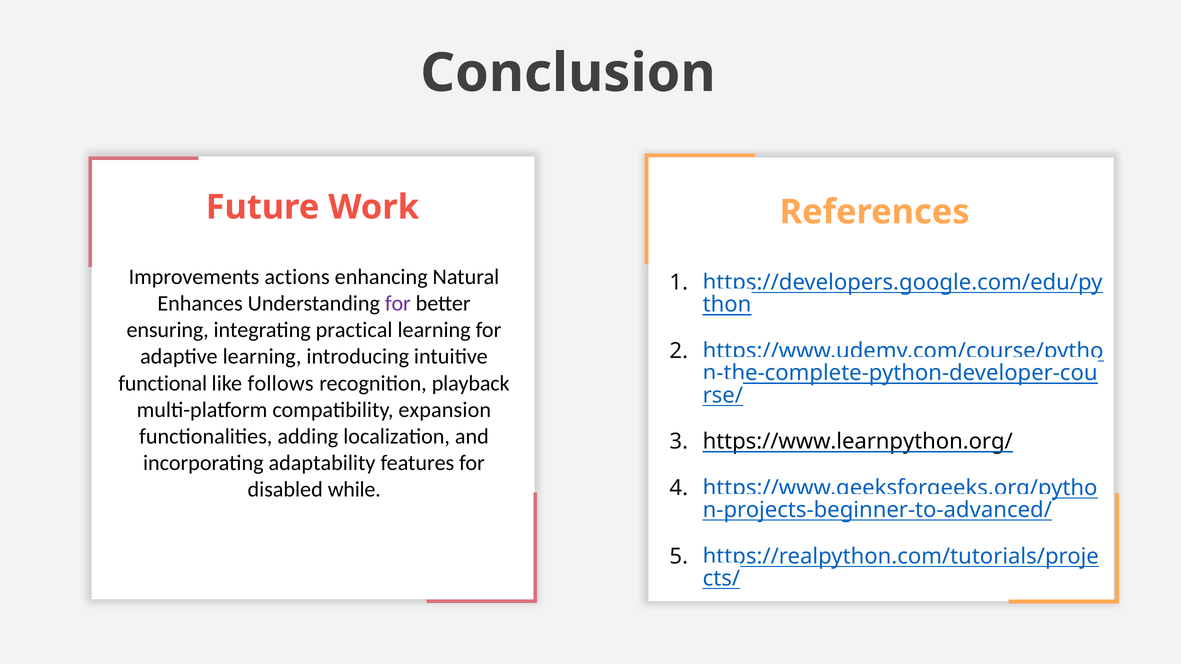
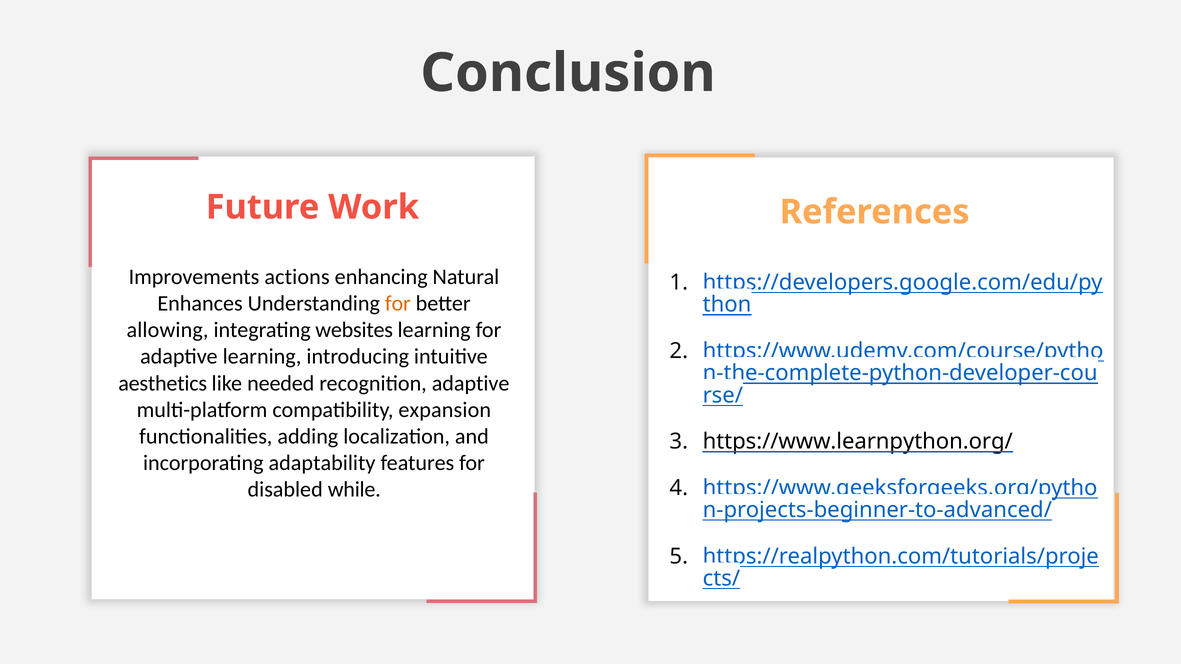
for at (398, 304) colour: purple -> orange
ensuring: ensuring -> allowing
practical: practical -> websites
functional: functional -> aesthetics
follows: follows -> needed
recognition playback: playback -> adaptive
